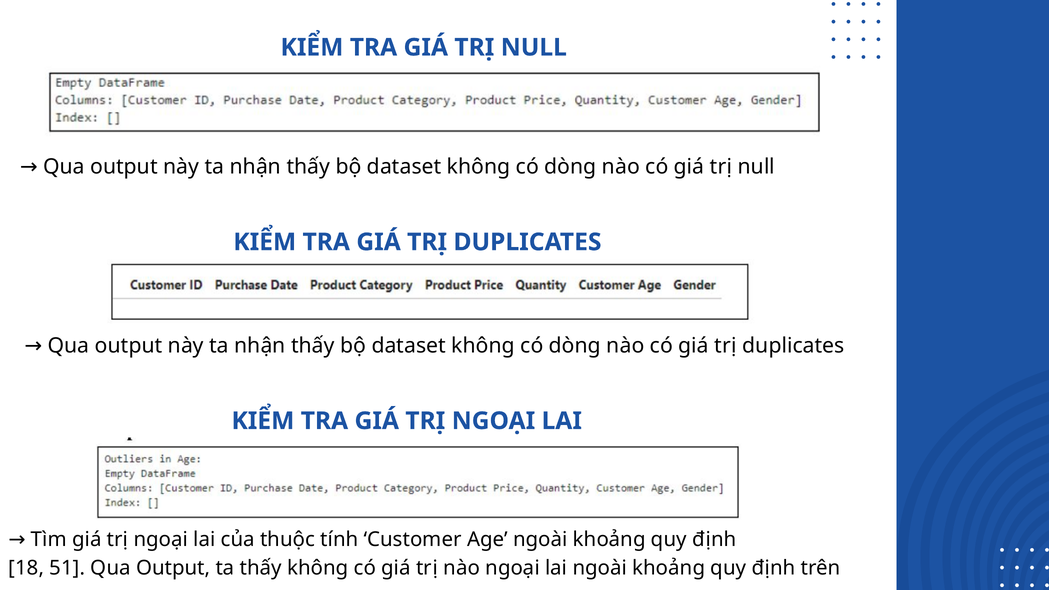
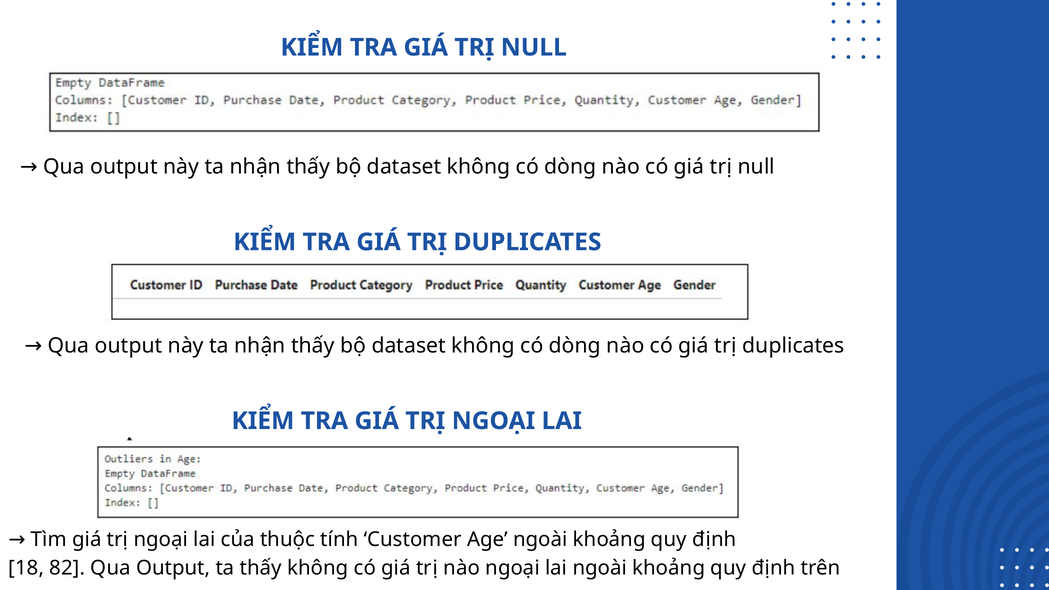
51: 51 -> 82
